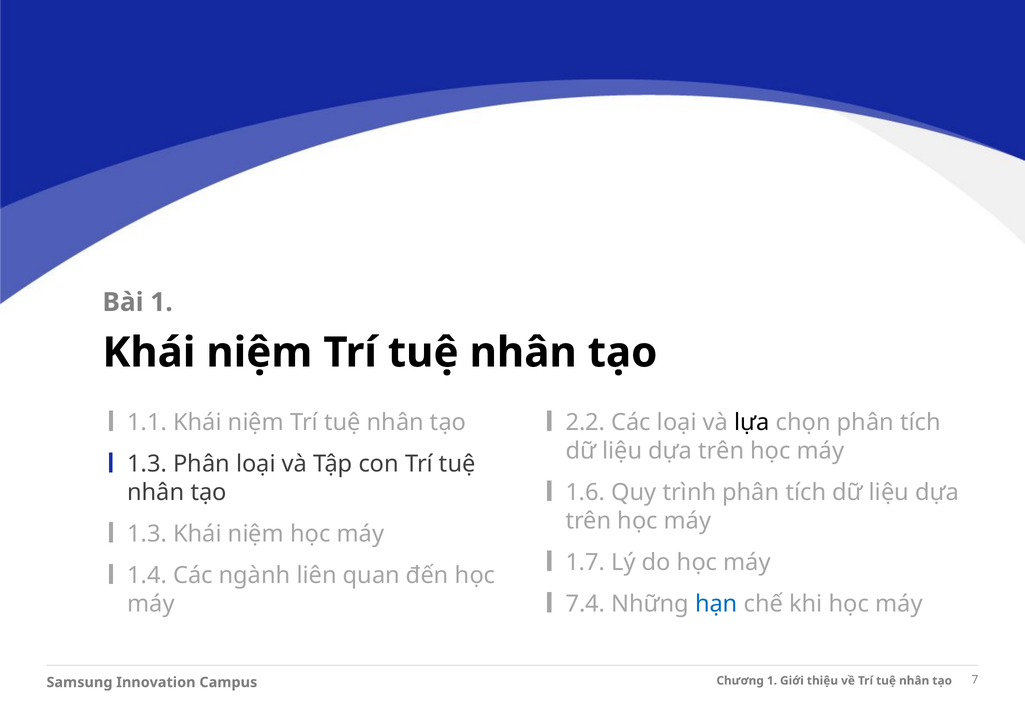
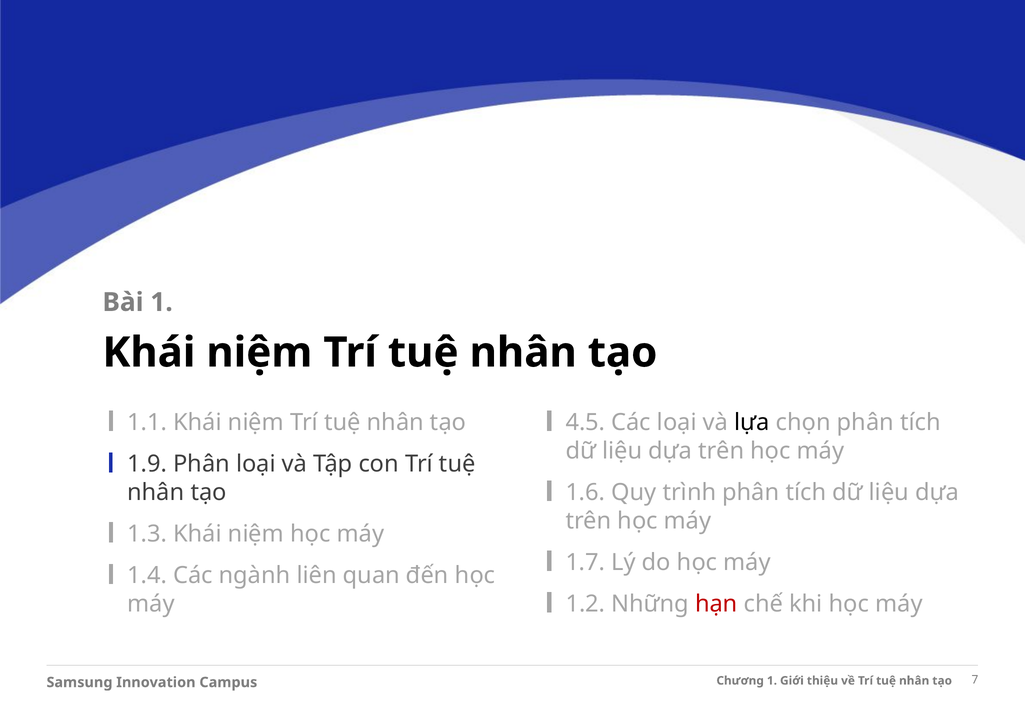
2.2: 2.2 -> 4.5
1.3 at (147, 464): 1.3 -> 1.9
7.4: 7.4 -> 1.2
hạn colour: blue -> red
